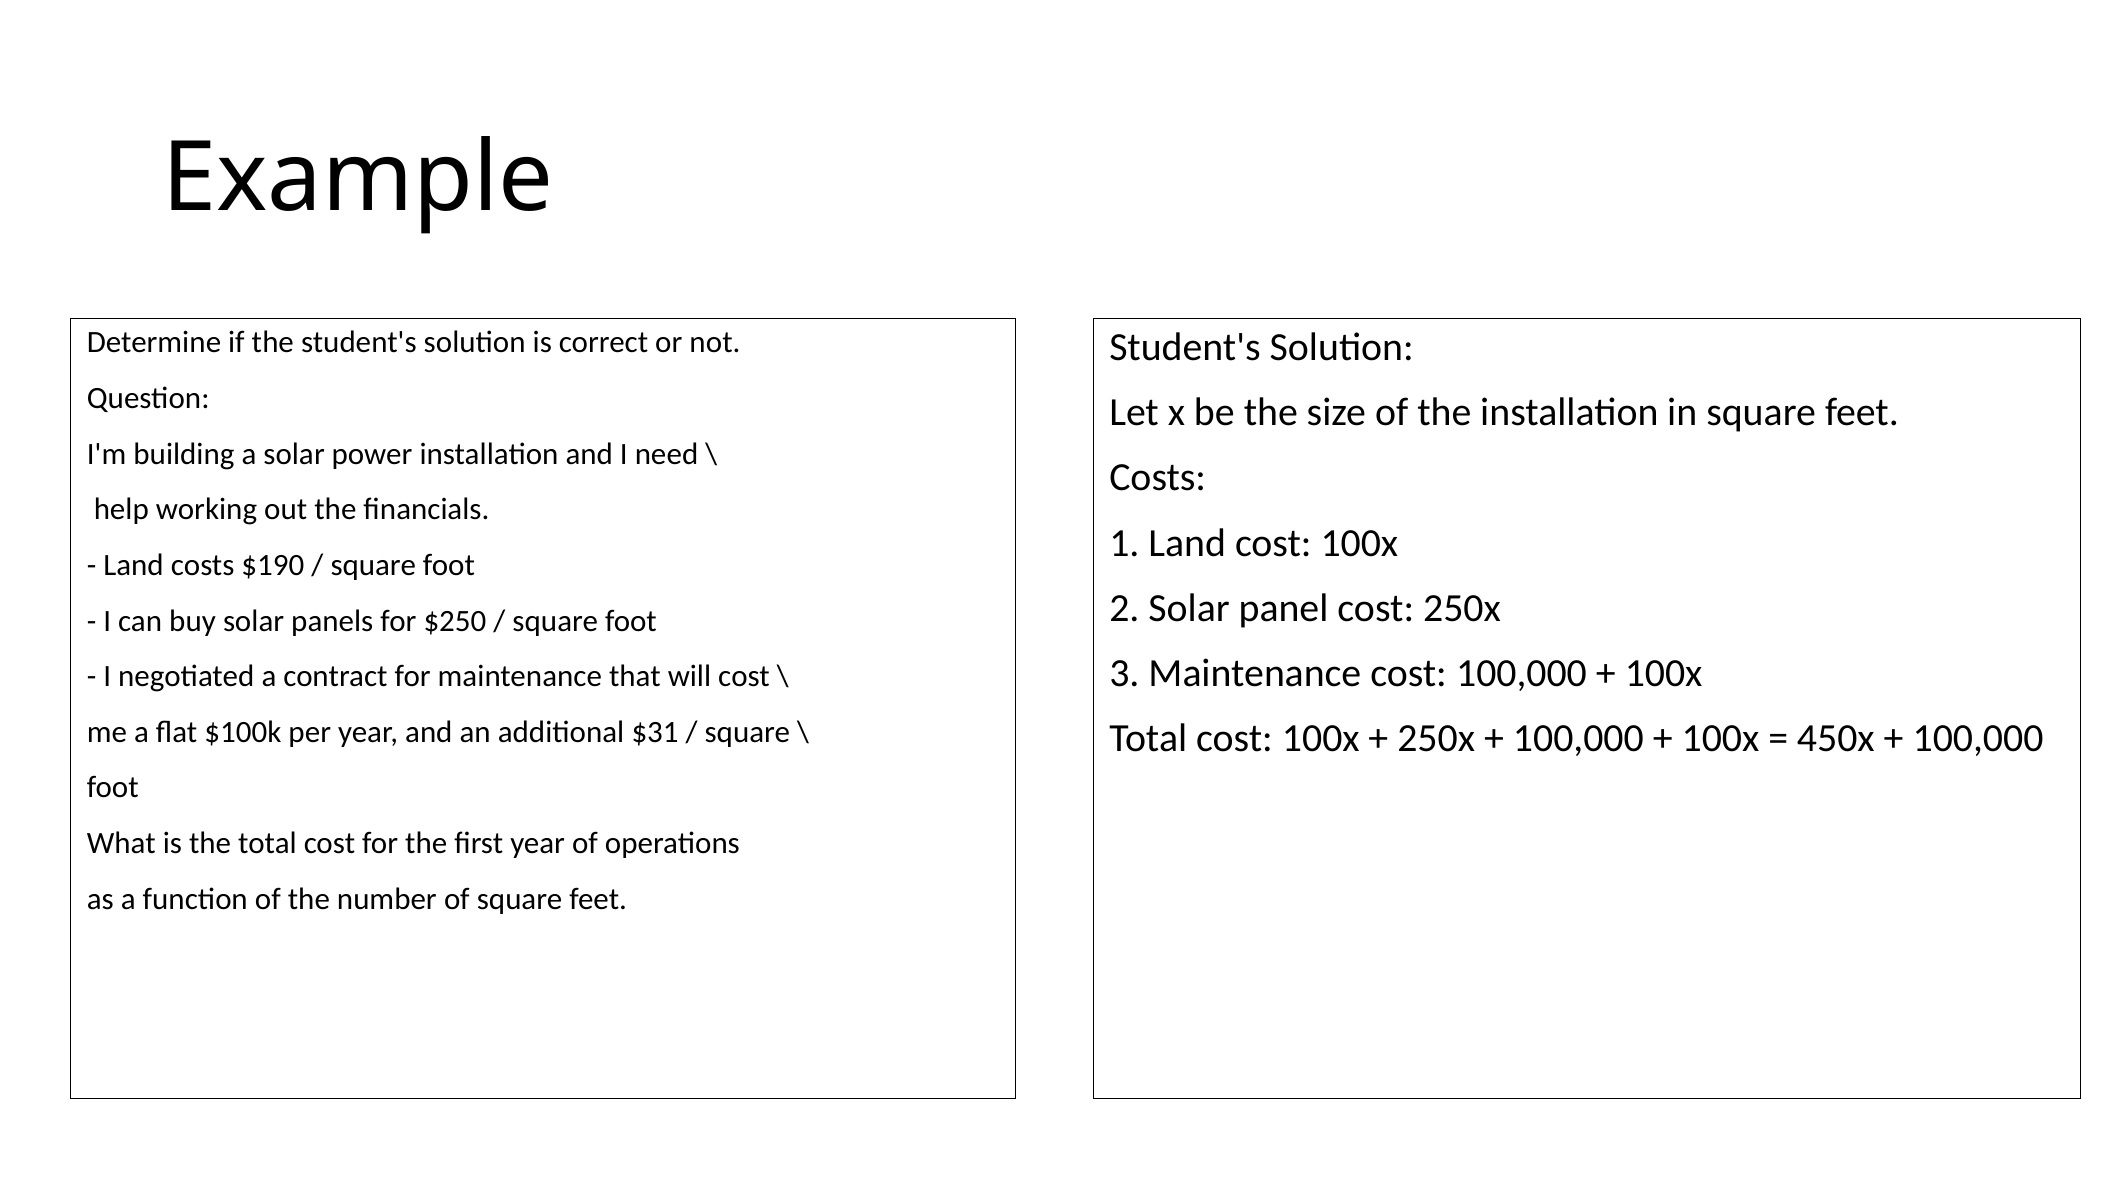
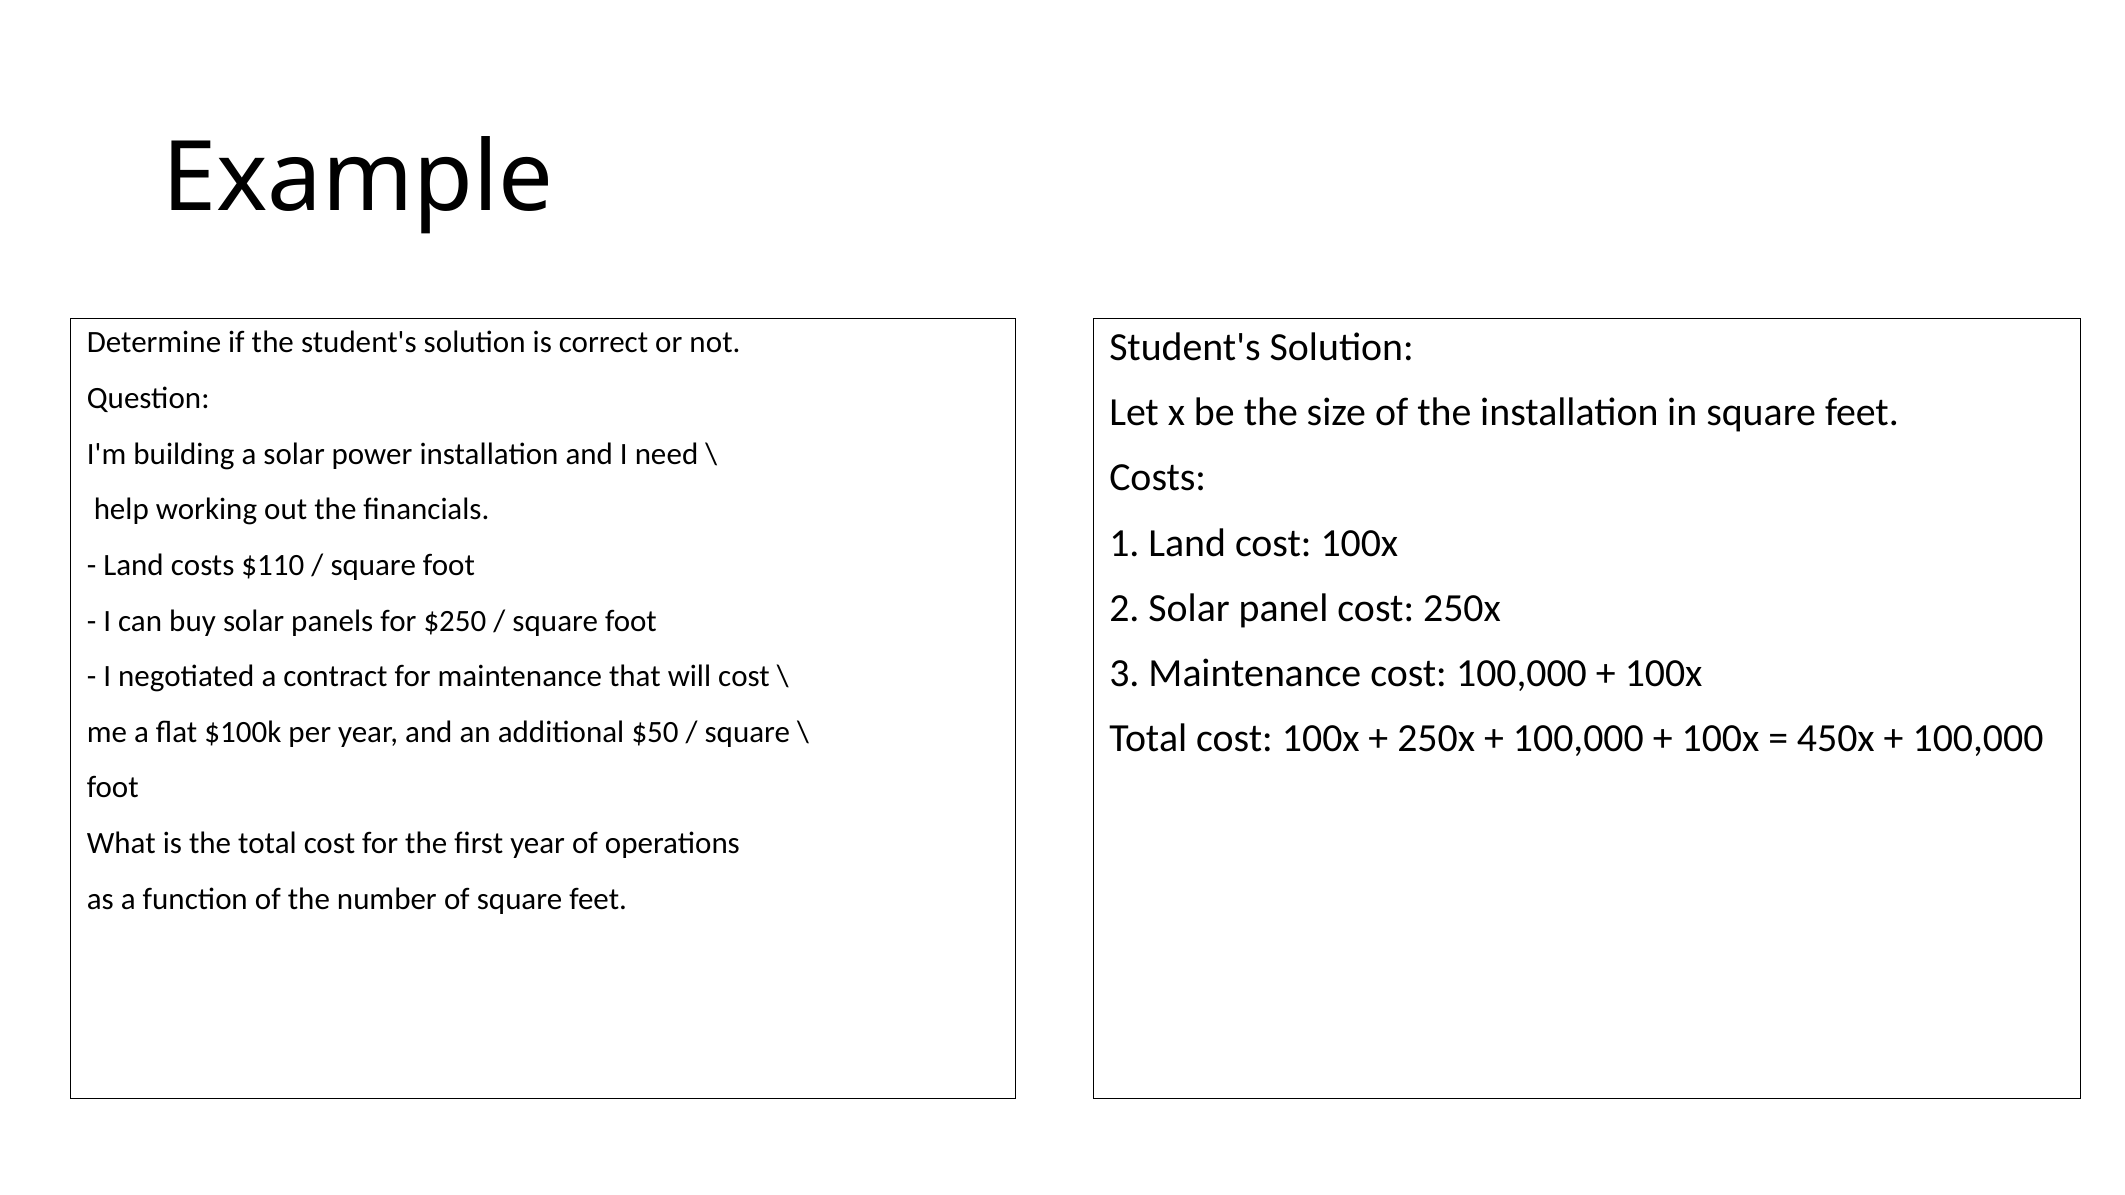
$190: $190 -> $110
$31: $31 -> $50
